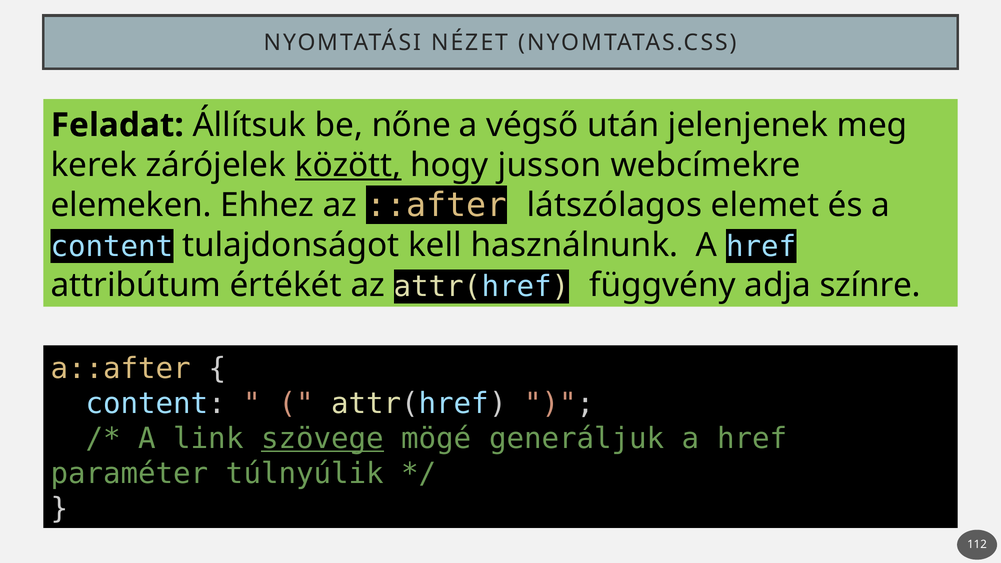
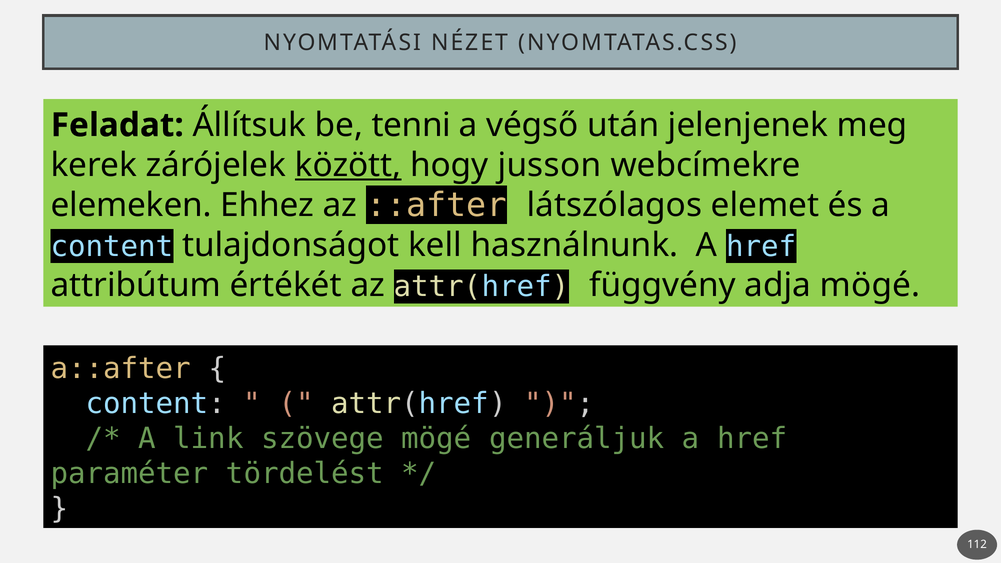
nőne: nőne -> tenni
adja színre: színre -> mögé
szövege underline: present -> none
túlnyúlik: túlnyúlik -> tördelést
